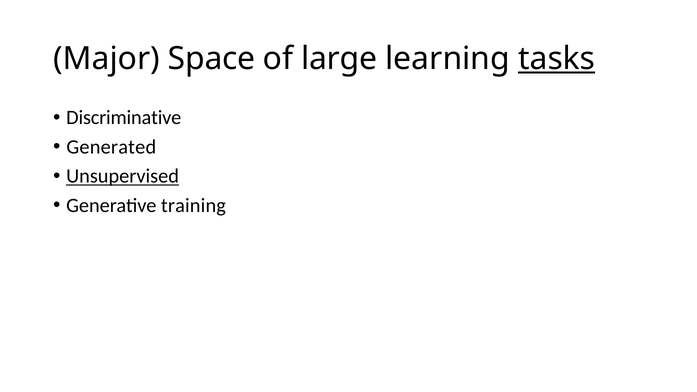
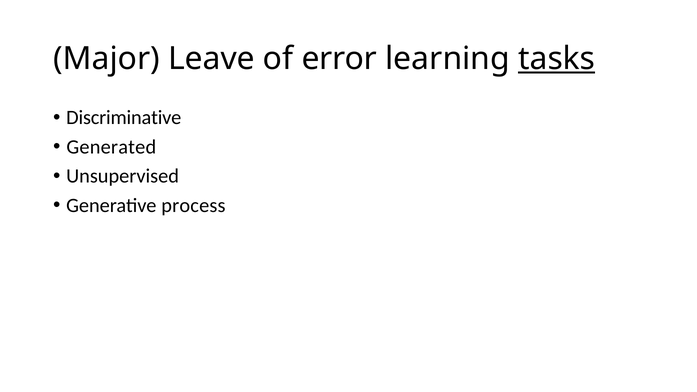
Space: Space -> Leave
large: large -> error
Unsupervised underline: present -> none
training: training -> process
